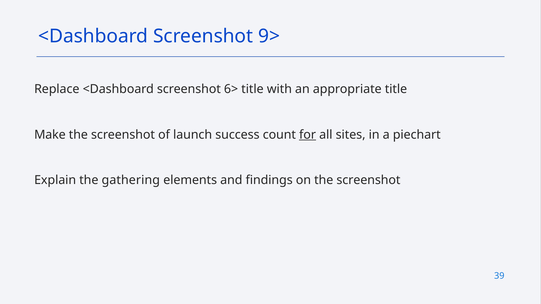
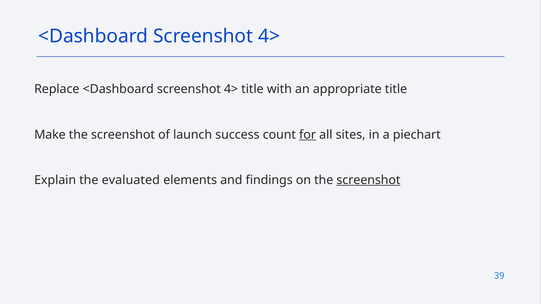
9> at (269, 36): 9> -> 4>
Replace <Dashboard screenshot 6>: 6> -> 4>
gathering: gathering -> evaluated
screenshot at (368, 180) underline: none -> present
